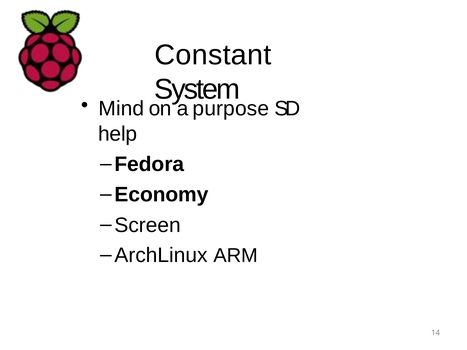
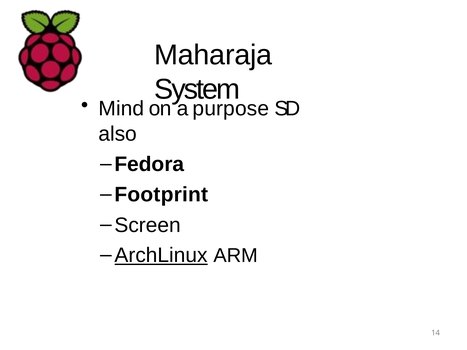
Constant: Constant -> Maharaja
help: help -> also
Economy: Economy -> Footprint
ArchLinux underline: none -> present
